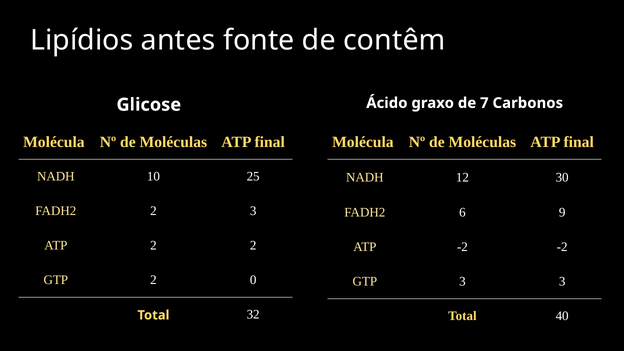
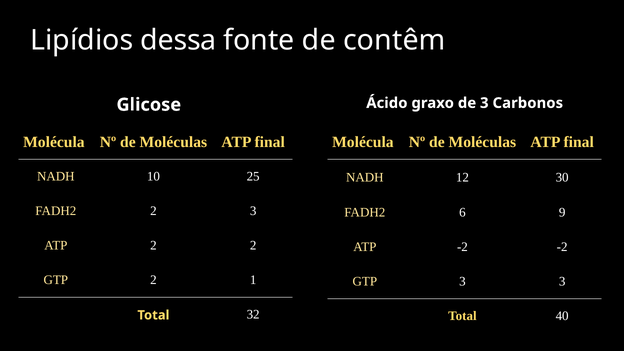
antes: antes -> dessa
de 7: 7 -> 3
0: 0 -> 1
